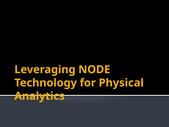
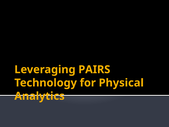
NODE: NODE -> PAIRS
